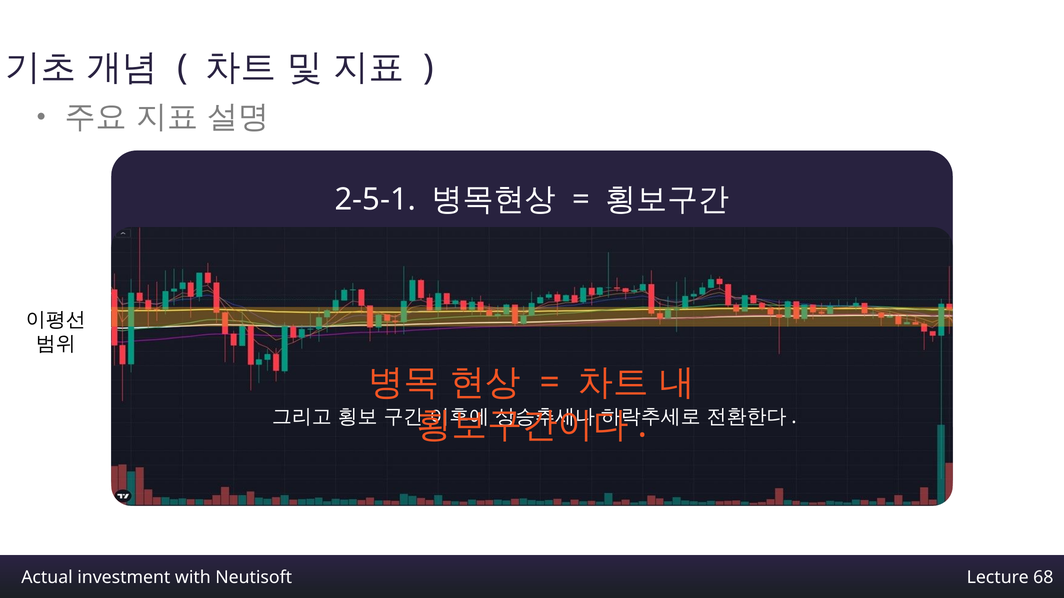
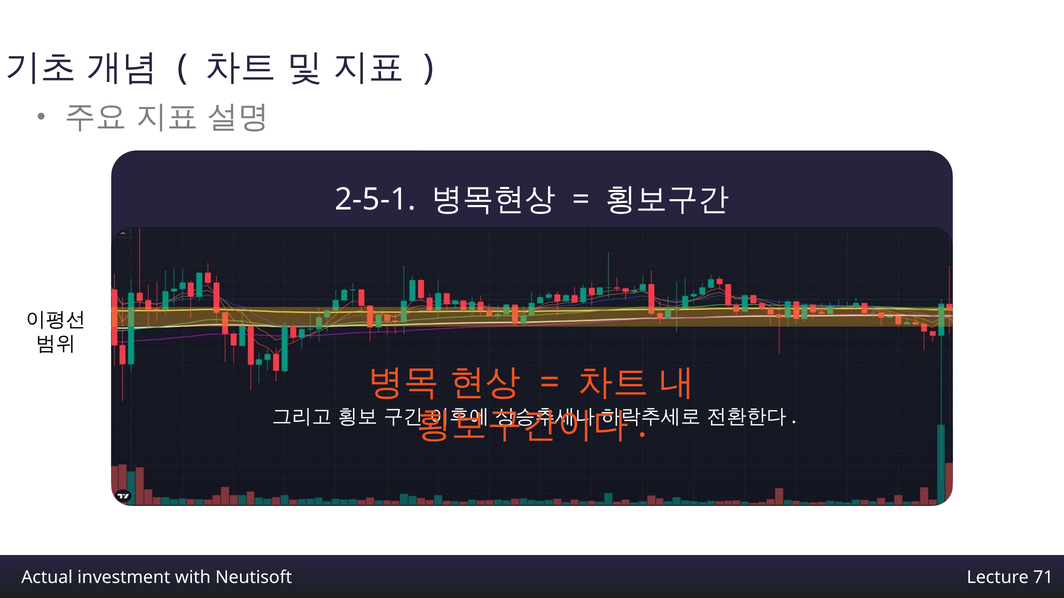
68: 68 -> 71
